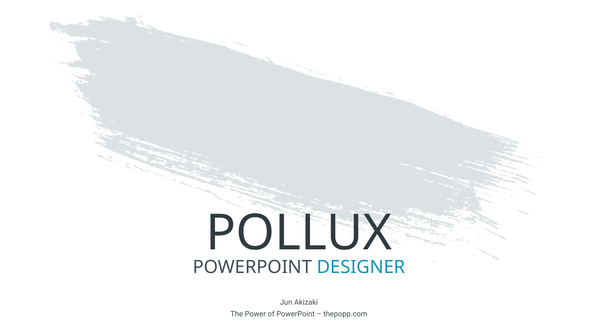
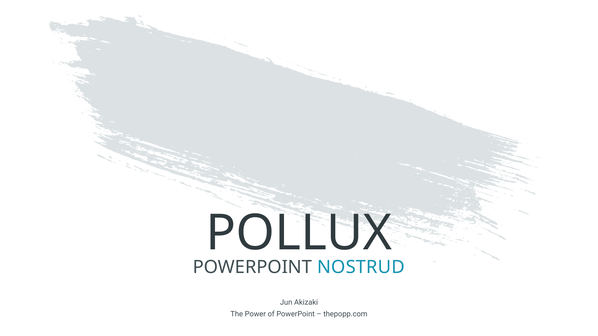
DESIGNER: DESIGNER -> NOSTRUD
